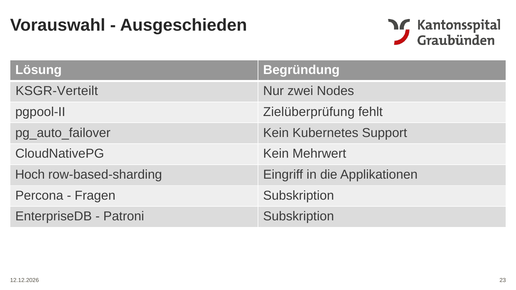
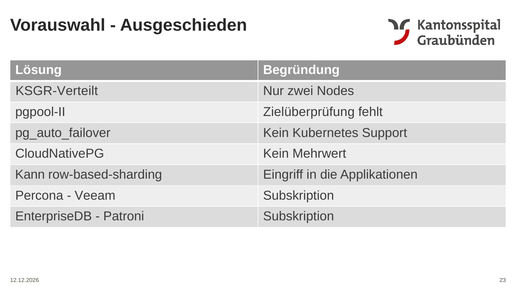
Hoch: Hoch -> Kann
Fragen: Fragen -> Veeam
